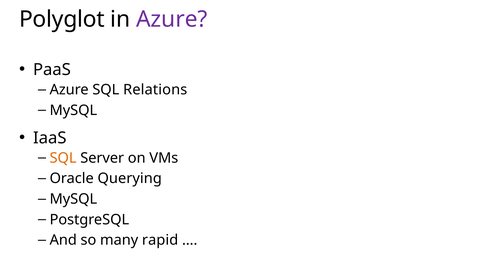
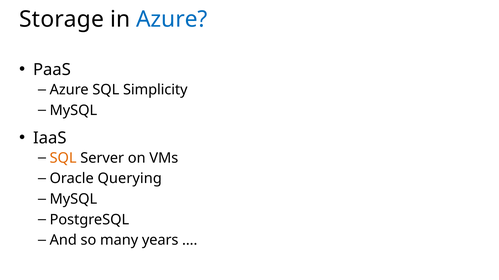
Polyglot: Polyglot -> Storage
Azure at (172, 19) colour: purple -> blue
Relations: Relations -> Simplicity
rapid: rapid -> years
